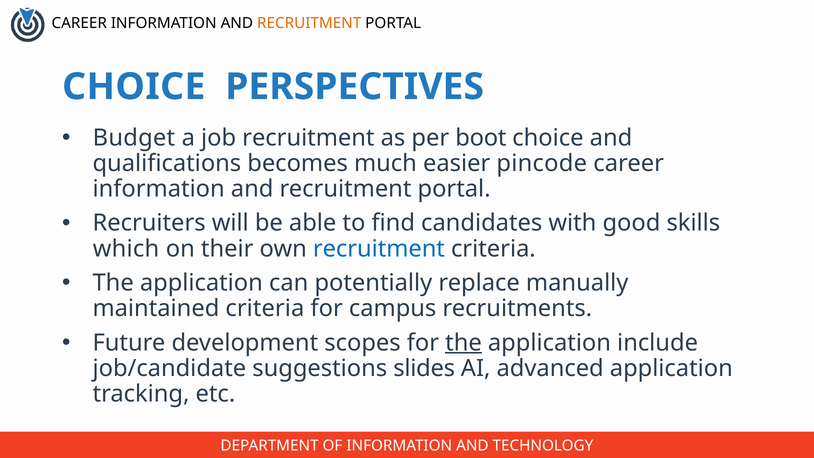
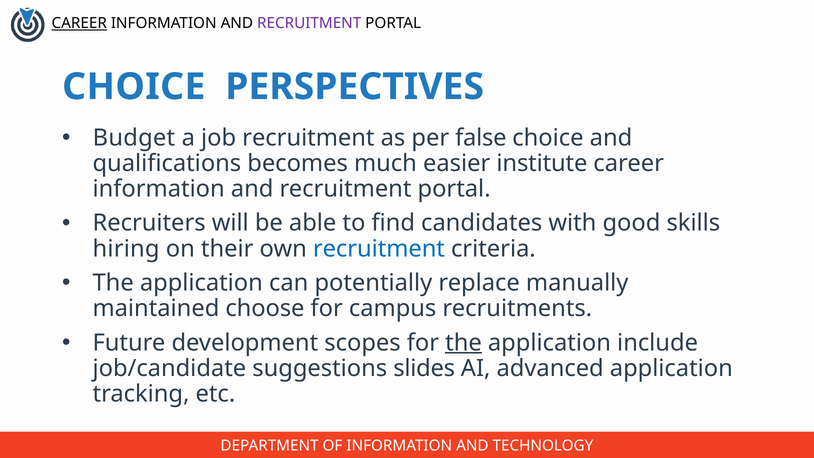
CAREER at (79, 23) underline: none -> present
RECRUITMENT at (309, 23) colour: orange -> purple
boot: boot -> false
pincode: pincode -> institute
which: which -> hiring
maintained criteria: criteria -> choose
